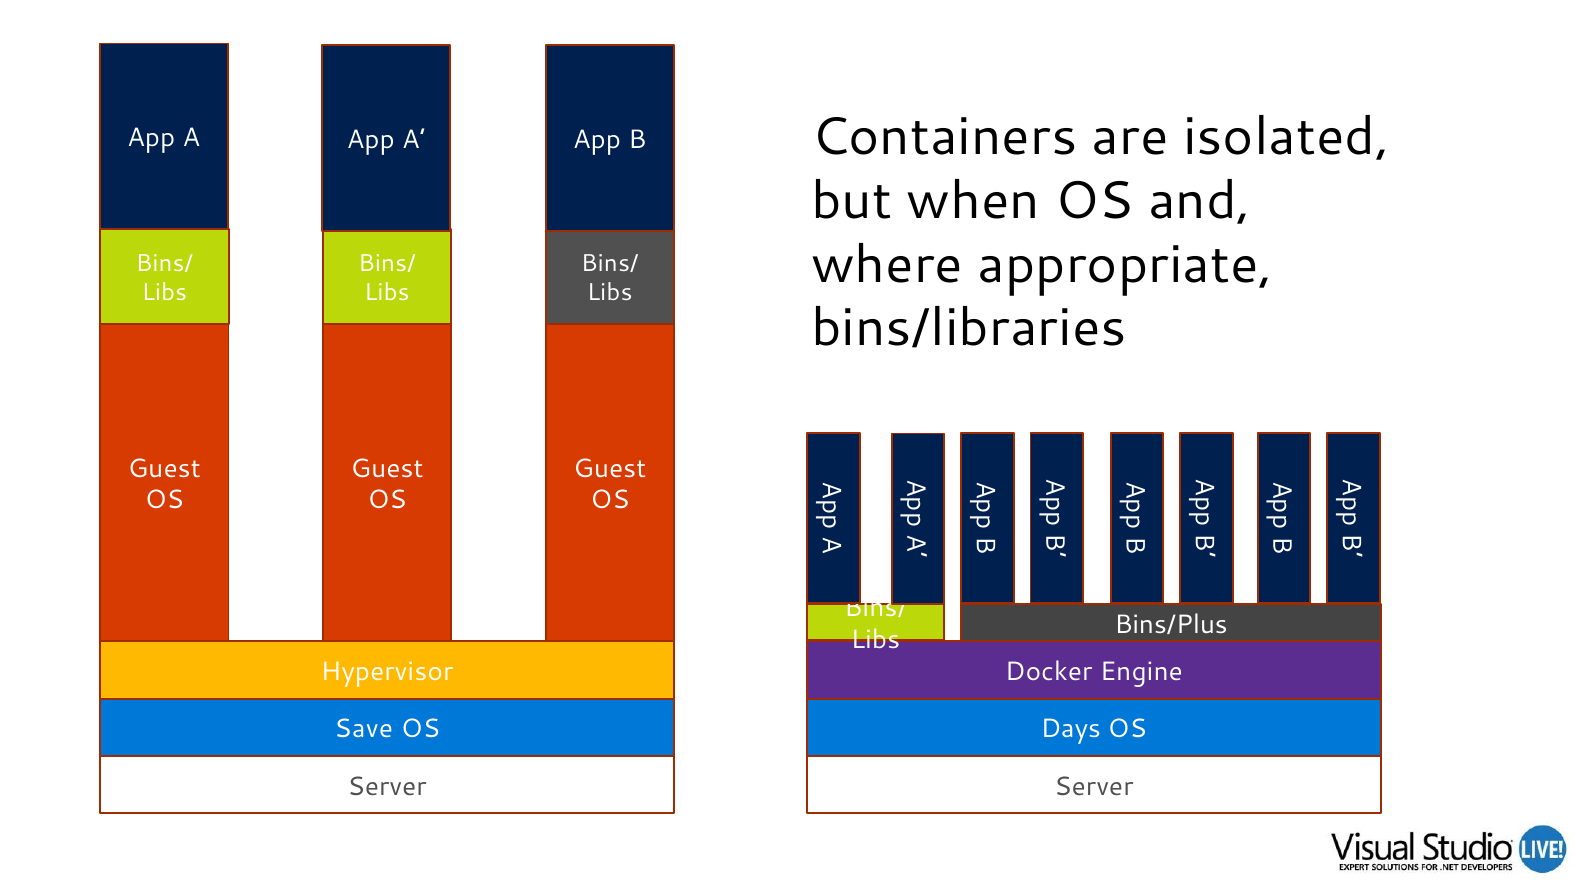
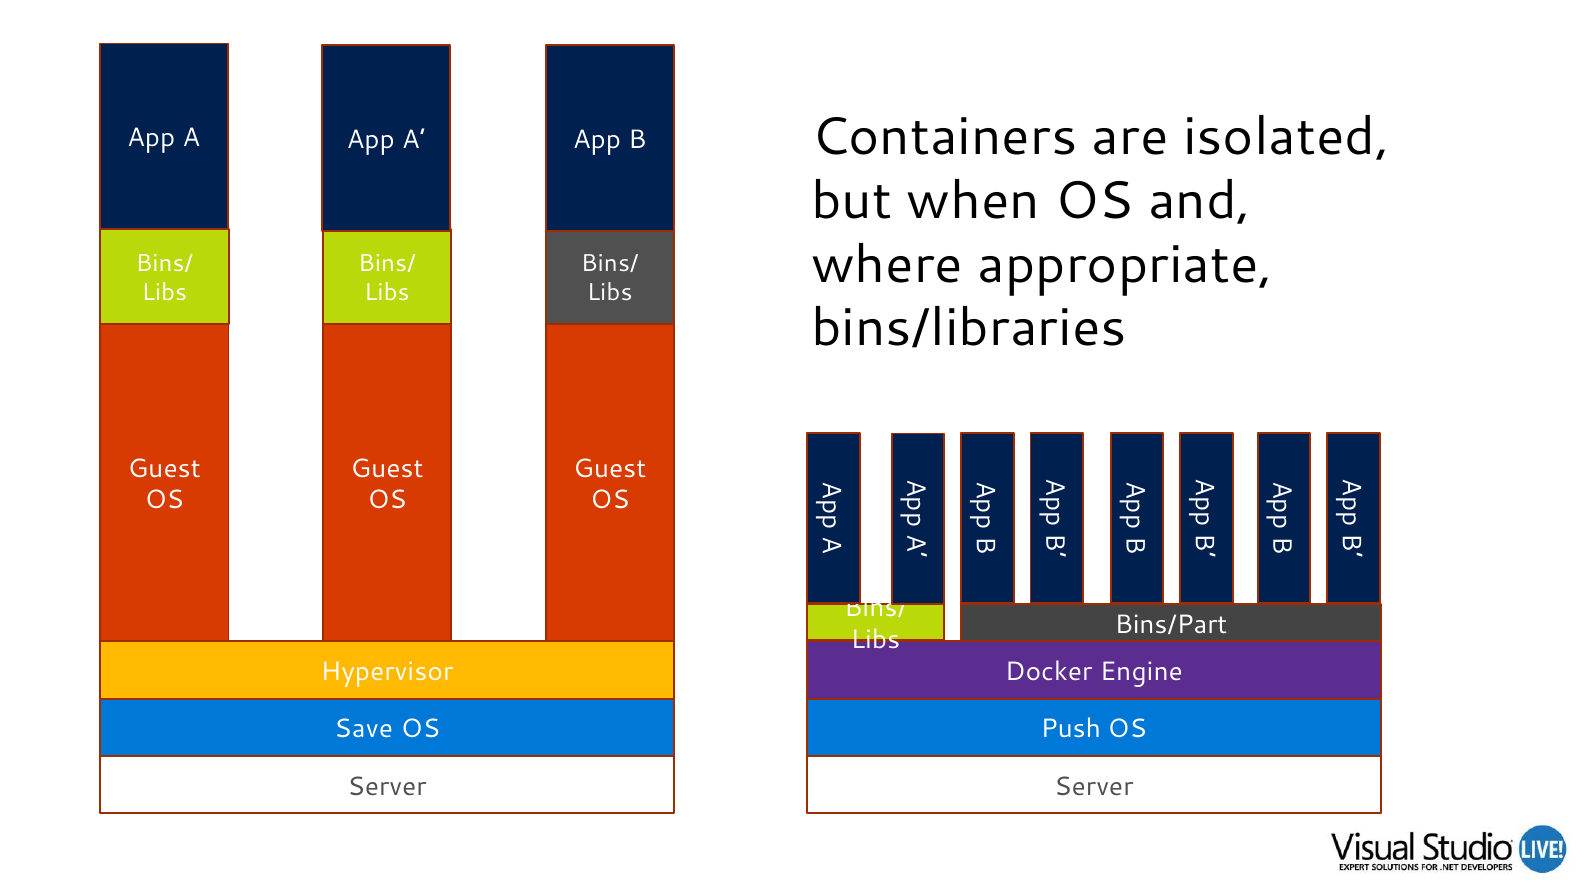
Bins/Plus: Bins/Plus -> Bins/Part
Days: Days -> Push
